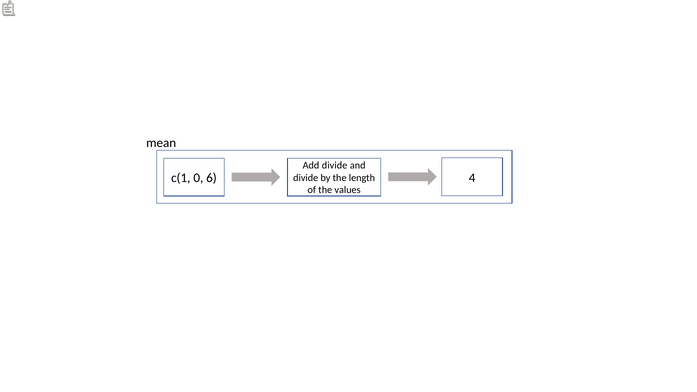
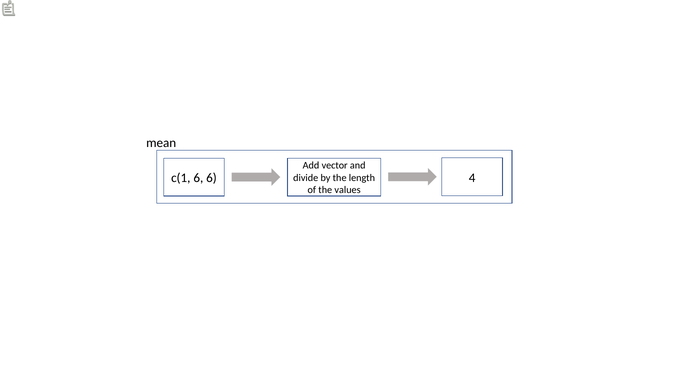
Add divide: divide -> vector
c(1 0: 0 -> 6
